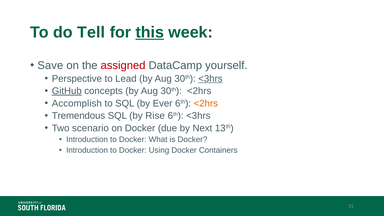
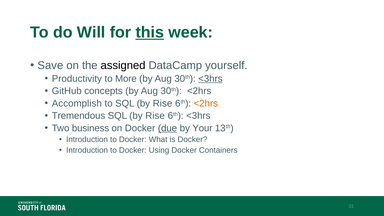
Tell: Tell -> Will
assigned colour: red -> black
Perspective: Perspective -> Productivity
Lead: Lead -> More
GitHub underline: present -> none
to SQL by Ever: Ever -> Rise
scenario: scenario -> business
due underline: none -> present
Next: Next -> Your
